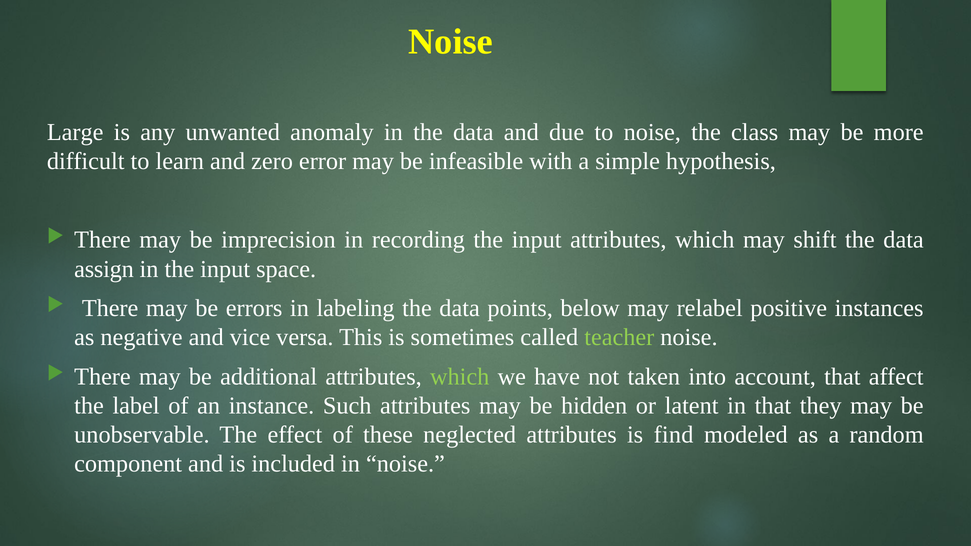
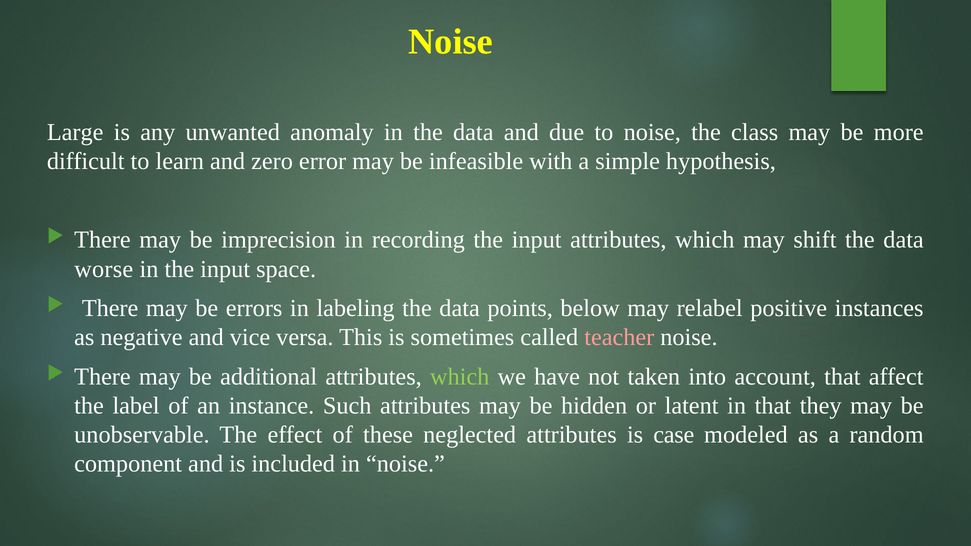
assign: assign -> worse
teacher colour: light green -> pink
find: find -> case
